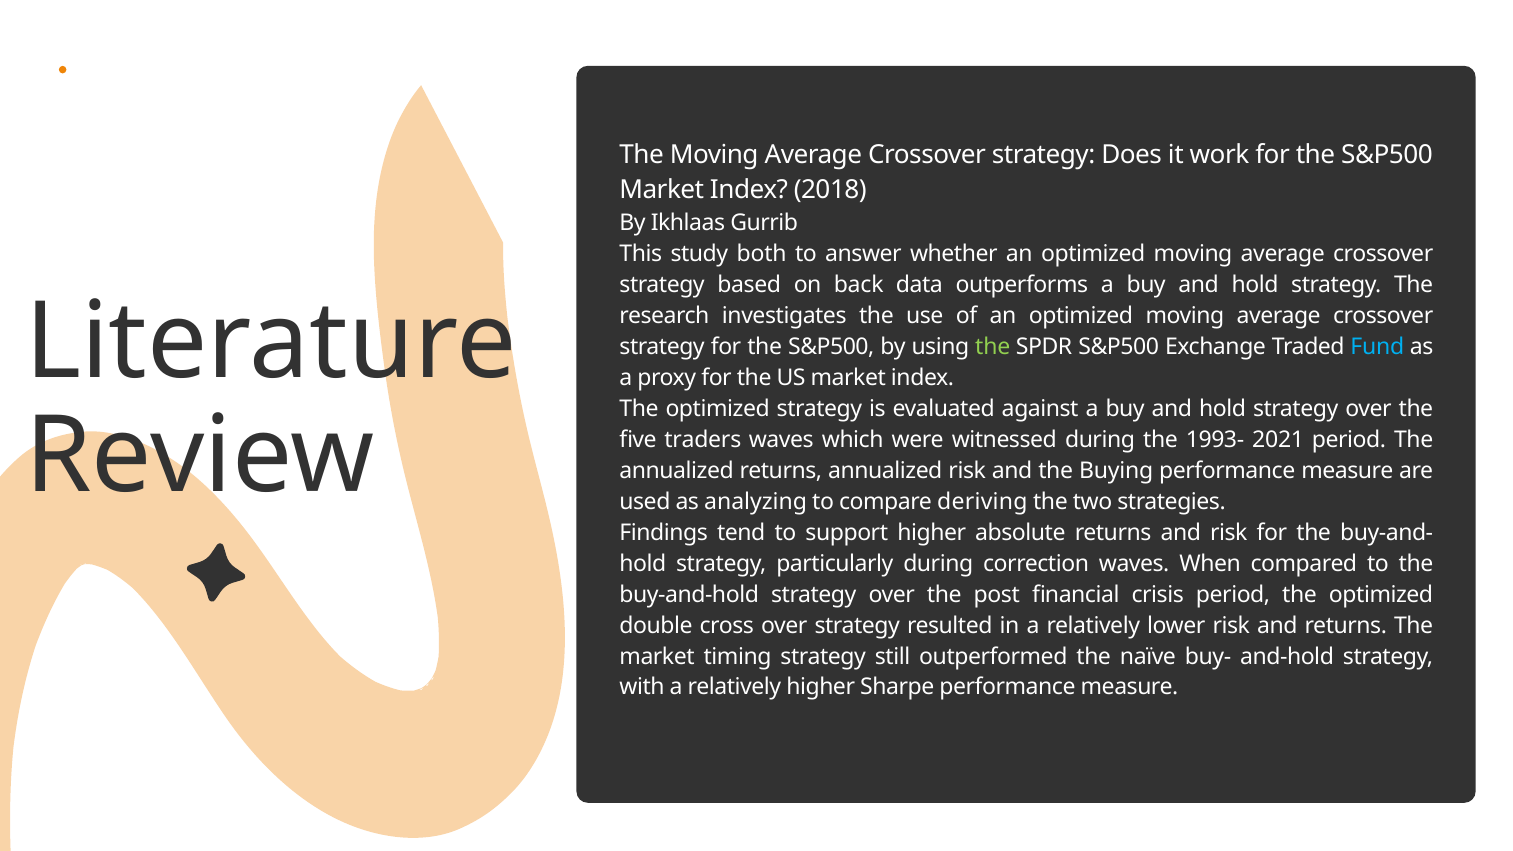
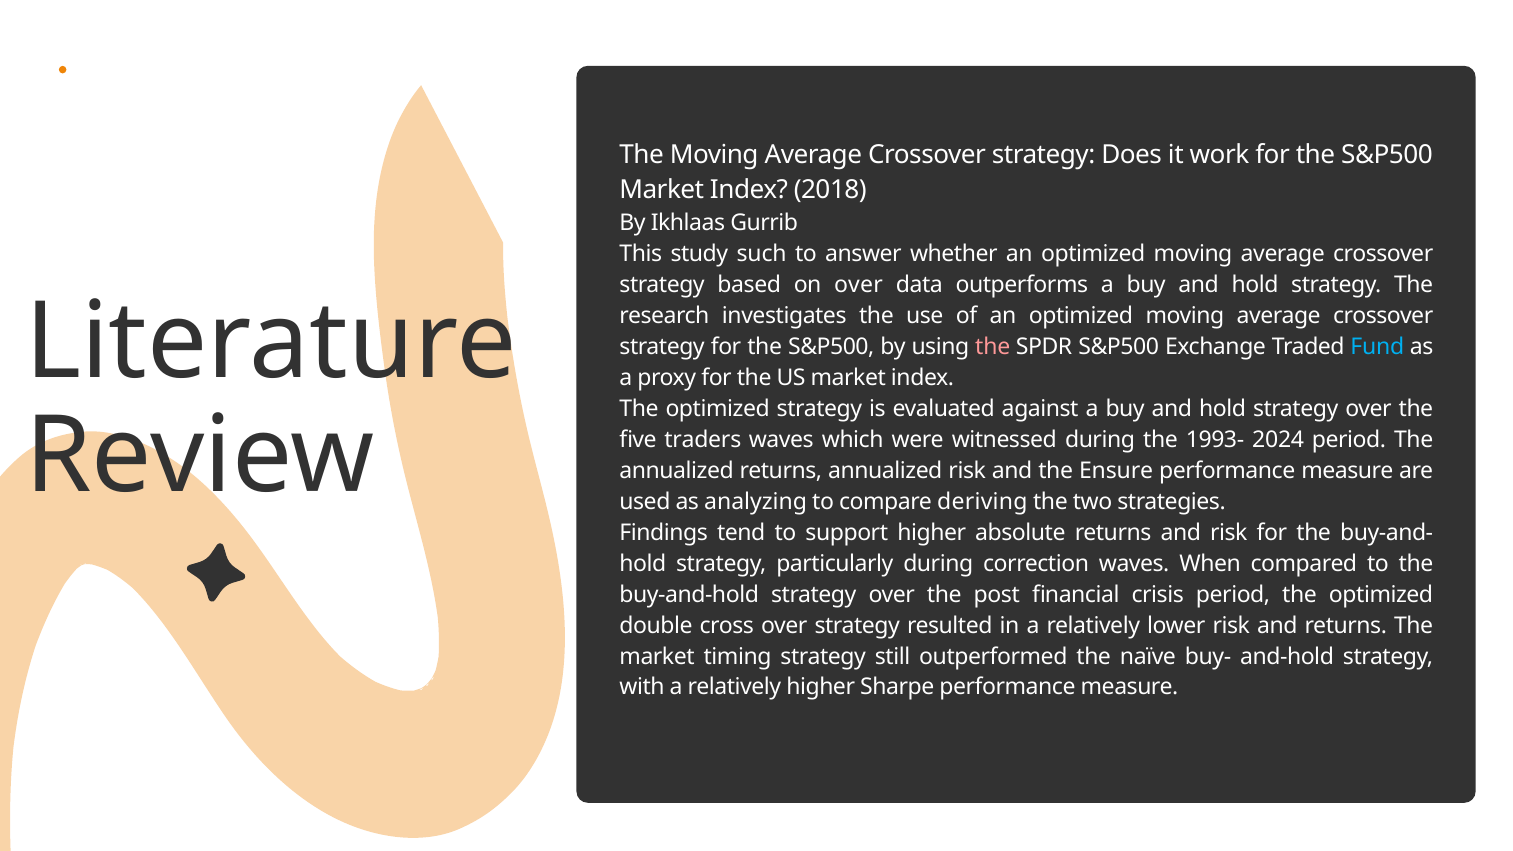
both: both -> such
on back: back -> over
the at (993, 347) colour: light green -> pink
2021: 2021 -> 2024
Buying: Buying -> Ensure
